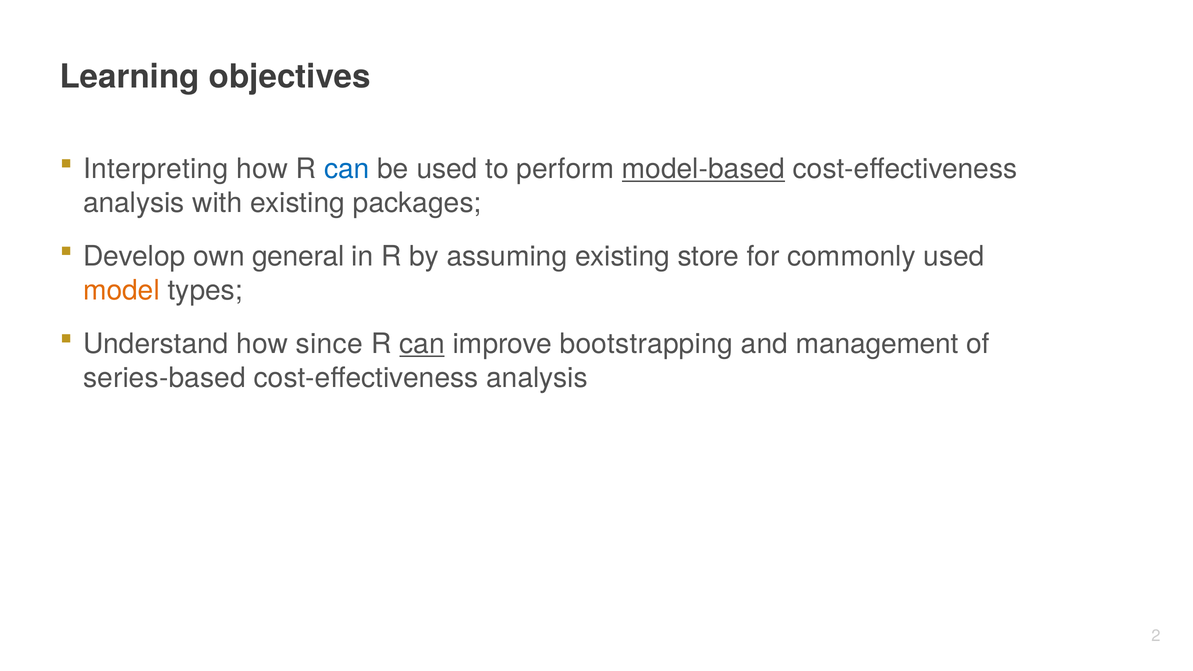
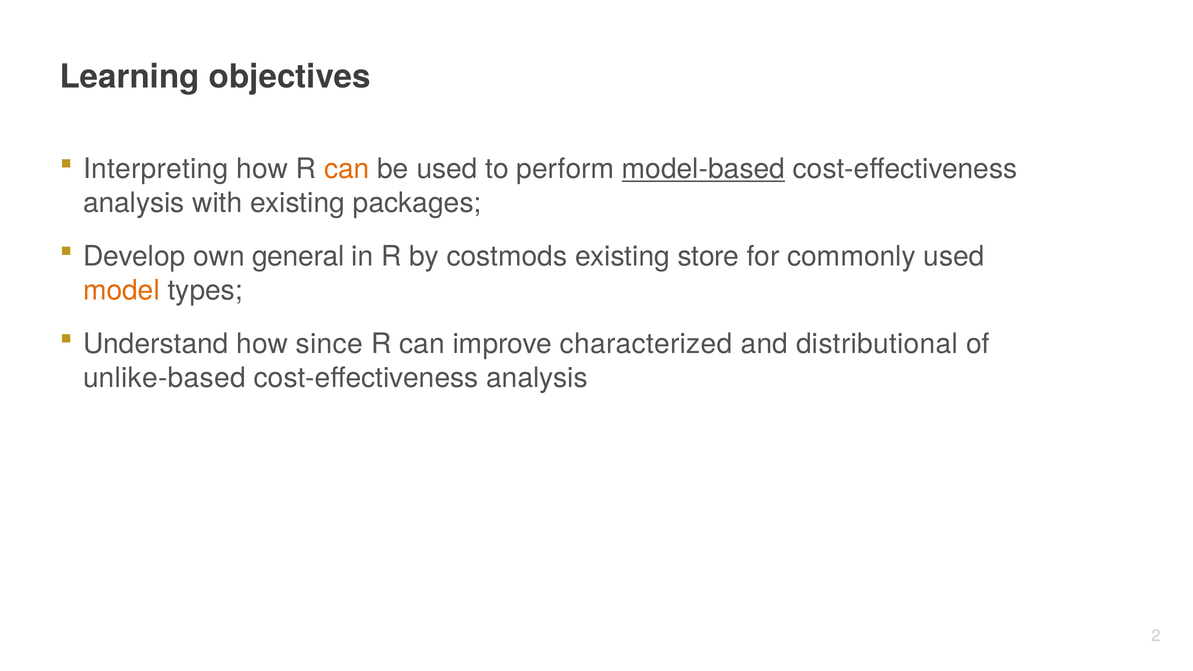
can at (347, 169) colour: blue -> orange
assuming: assuming -> costmods
can at (422, 344) underline: present -> none
bootstrapping: bootstrapping -> characterized
management: management -> distributional
series-based: series-based -> unlike-based
